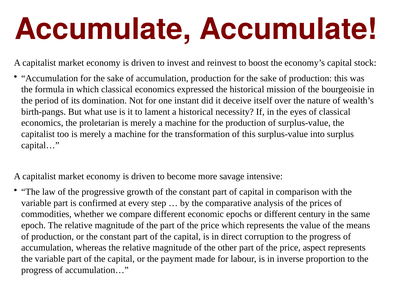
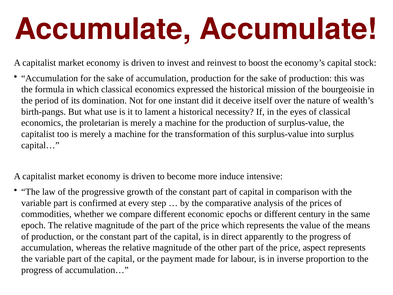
savage: savage -> induce
corruption: corruption -> apparently
